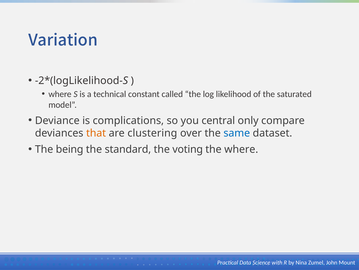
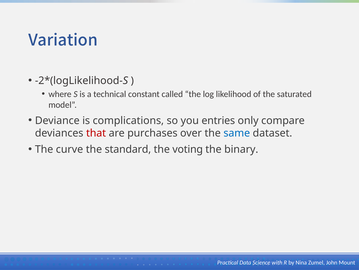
central: central -> entries
that colour: orange -> red
clustering: clustering -> purchases
being: being -> curve
the where: where -> binary
